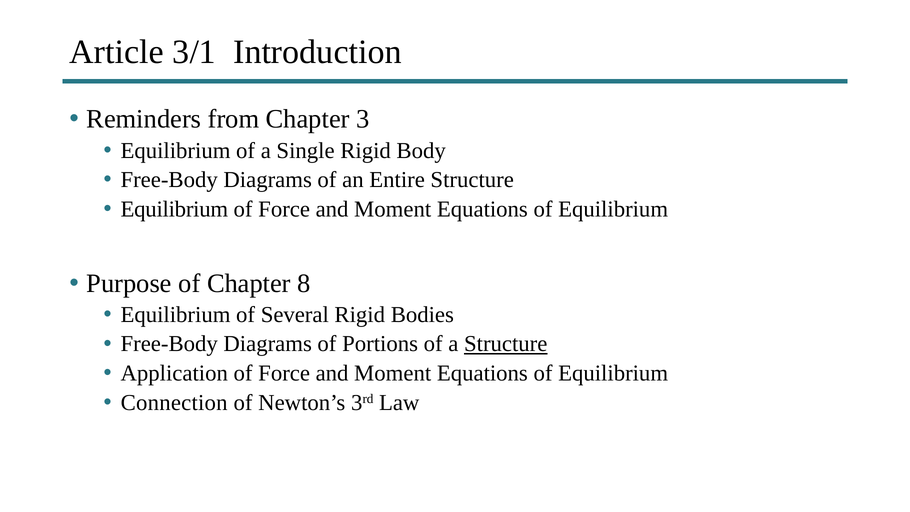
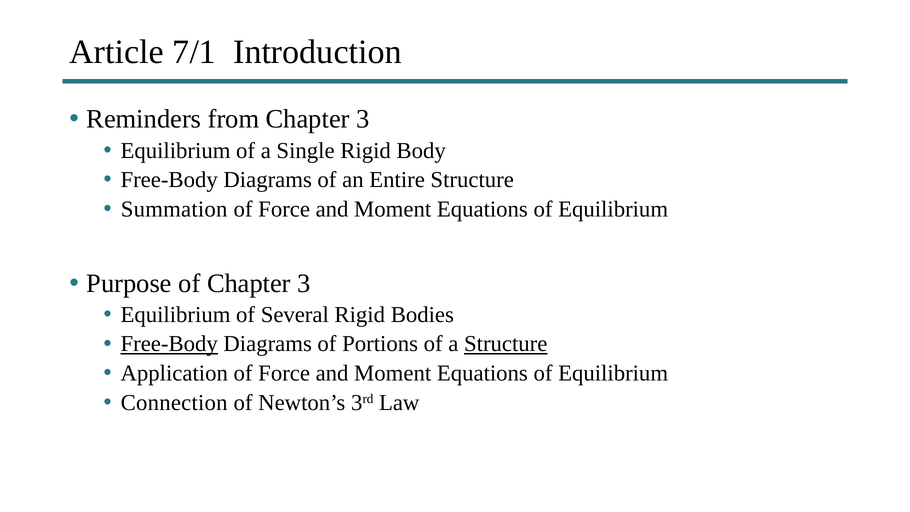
3/1: 3/1 -> 7/1
Equilibrium at (174, 209): Equilibrium -> Summation
of Chapter 8: 8 -> 3
Free-Body at (169, 344) underline: none -> present
